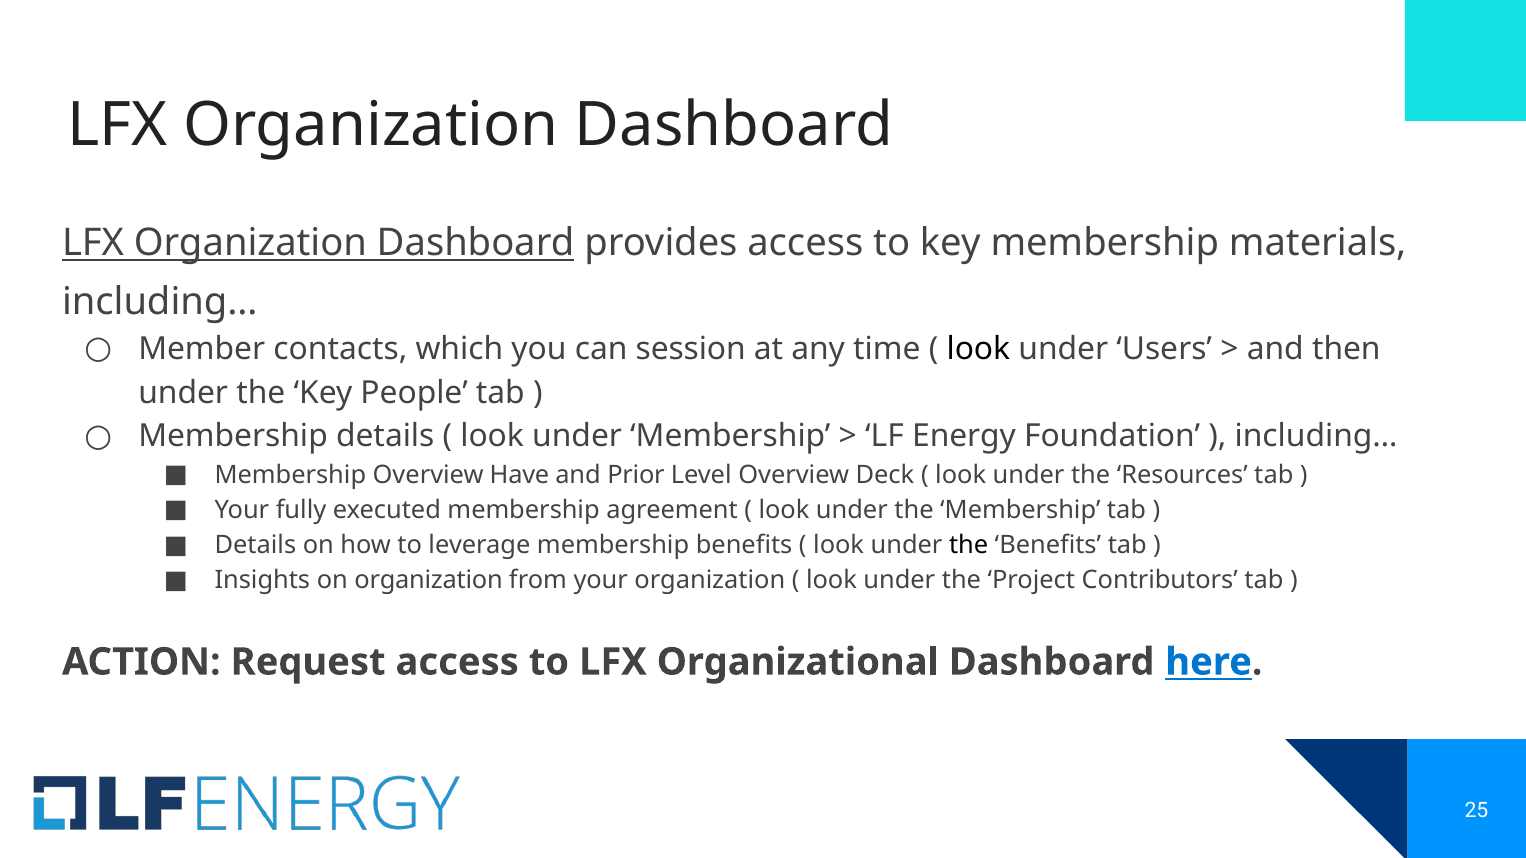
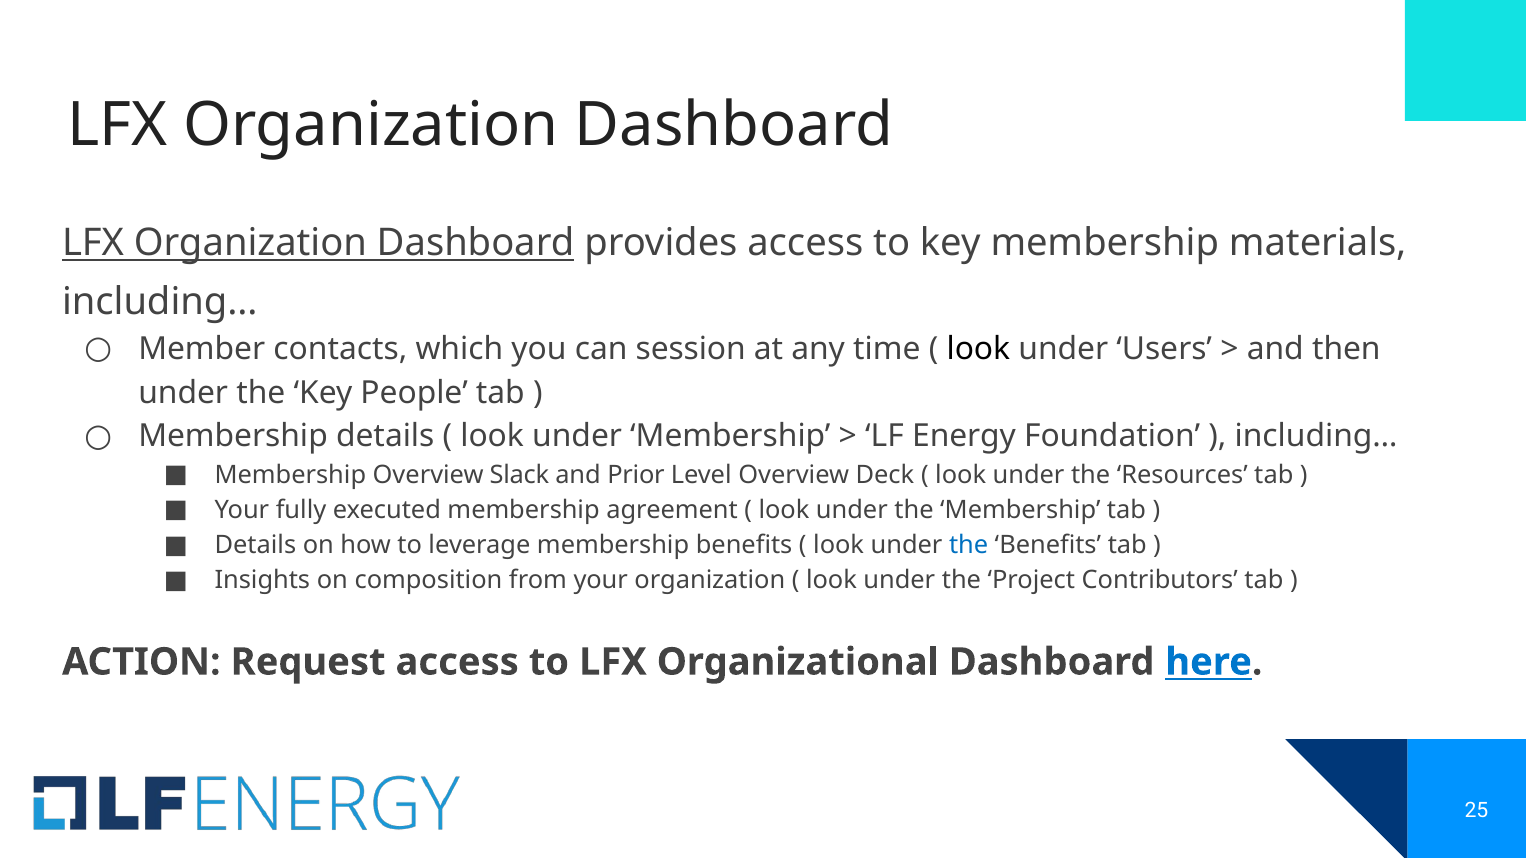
Have: Have -> Slack
the at (969, 545) colour: black -> blue
on organization: organization -> composition
